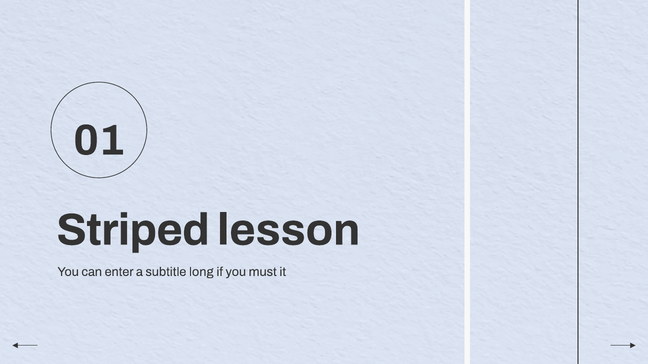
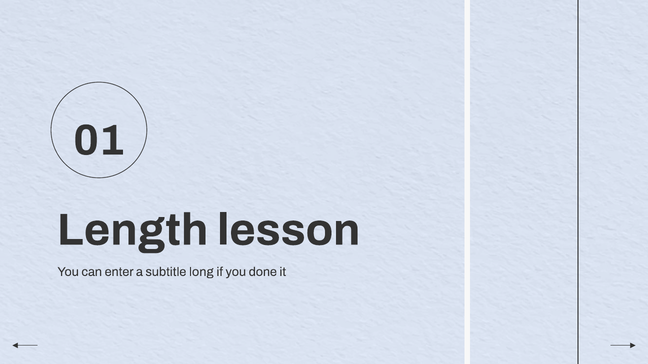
Striped: Striped -> Length
must: must -> done
